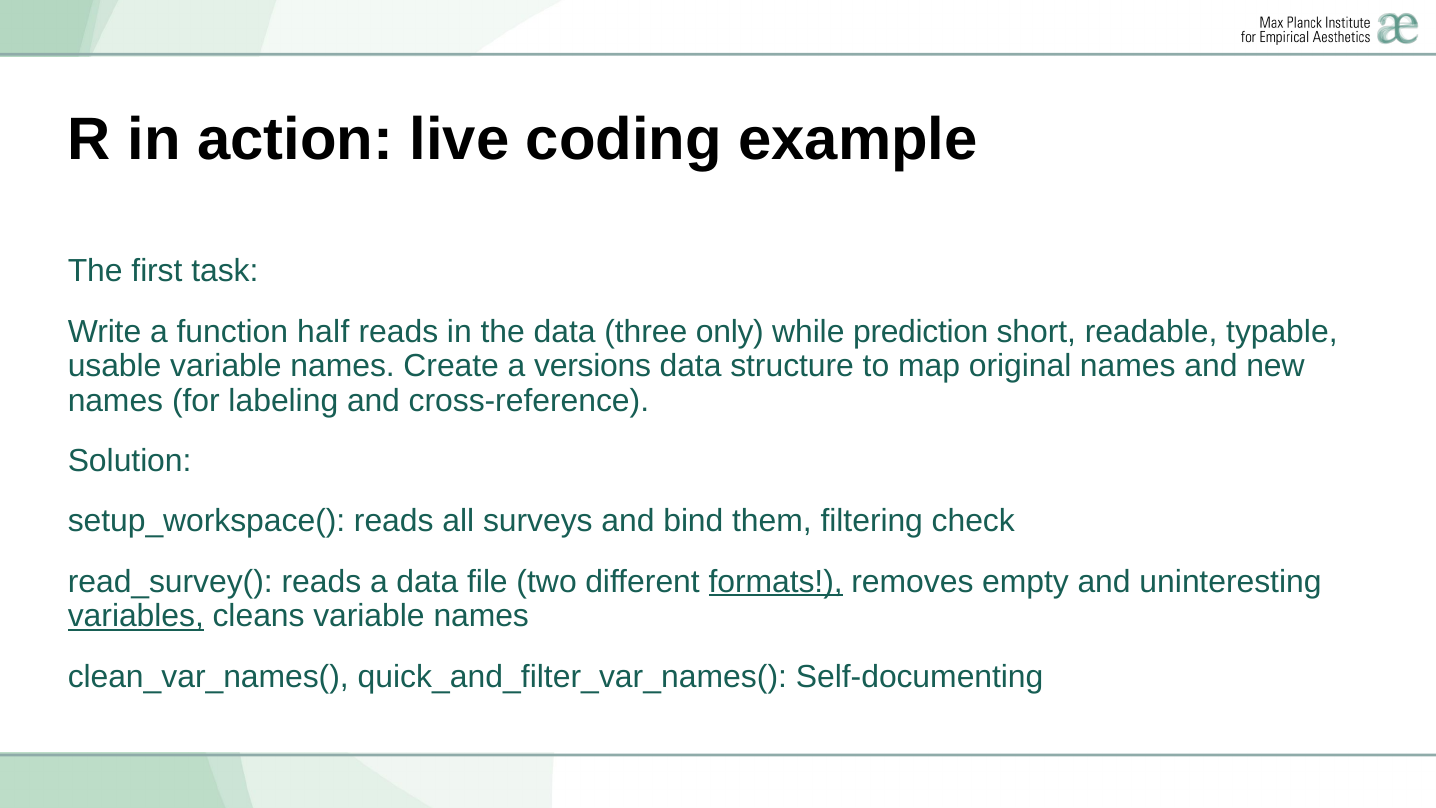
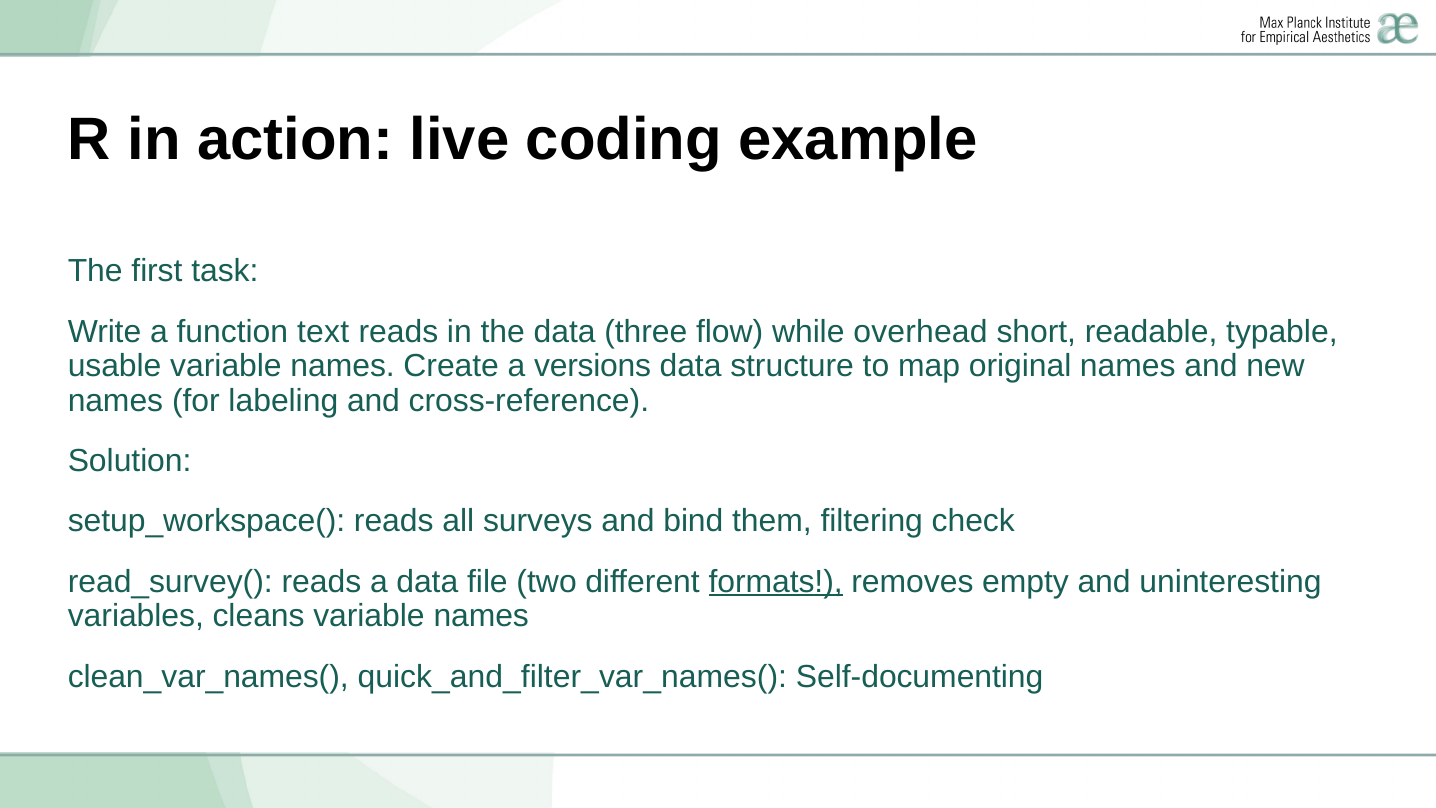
half: half -> text
only: only -> flow
prediction: prediction -> overhead
variables underline: present -> none
